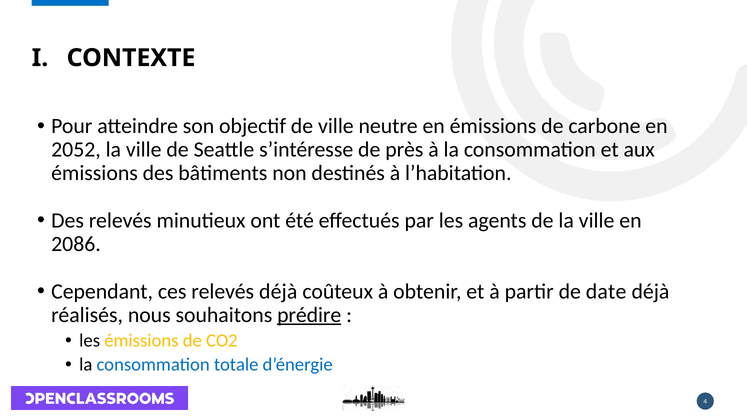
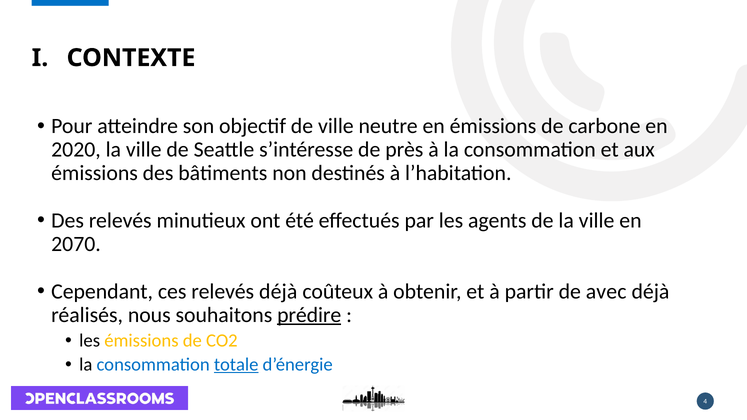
2052: 2052 -> 2020
2086: 2086 -> 2070
date: date -> avec
totale underline: none -> present
